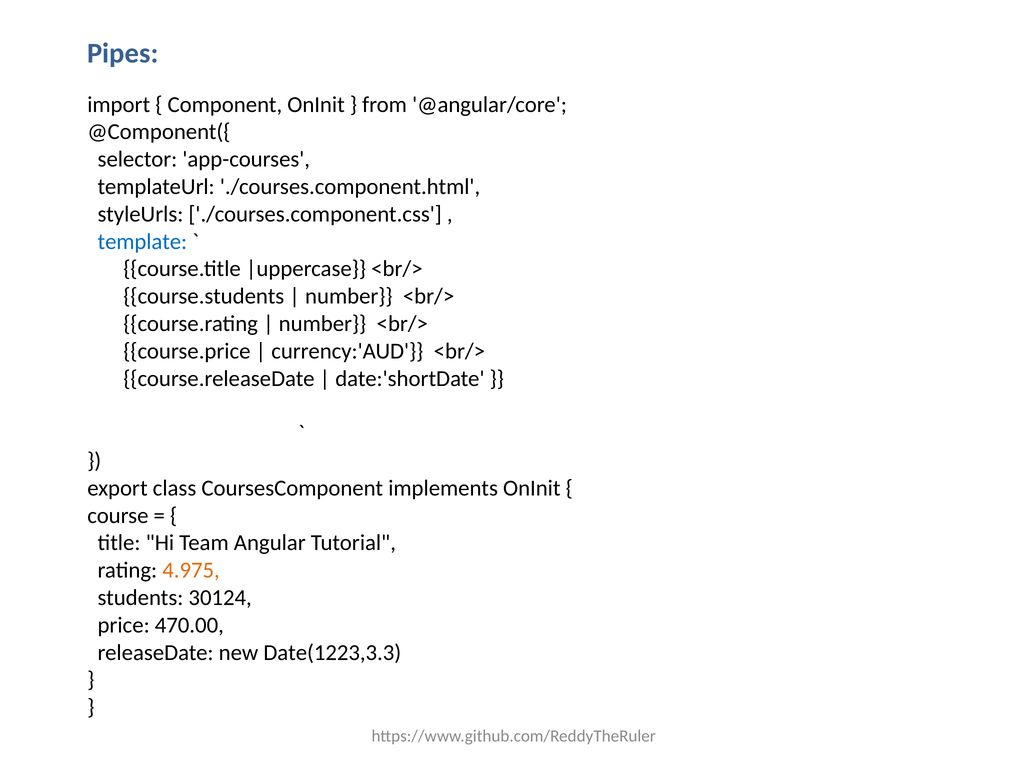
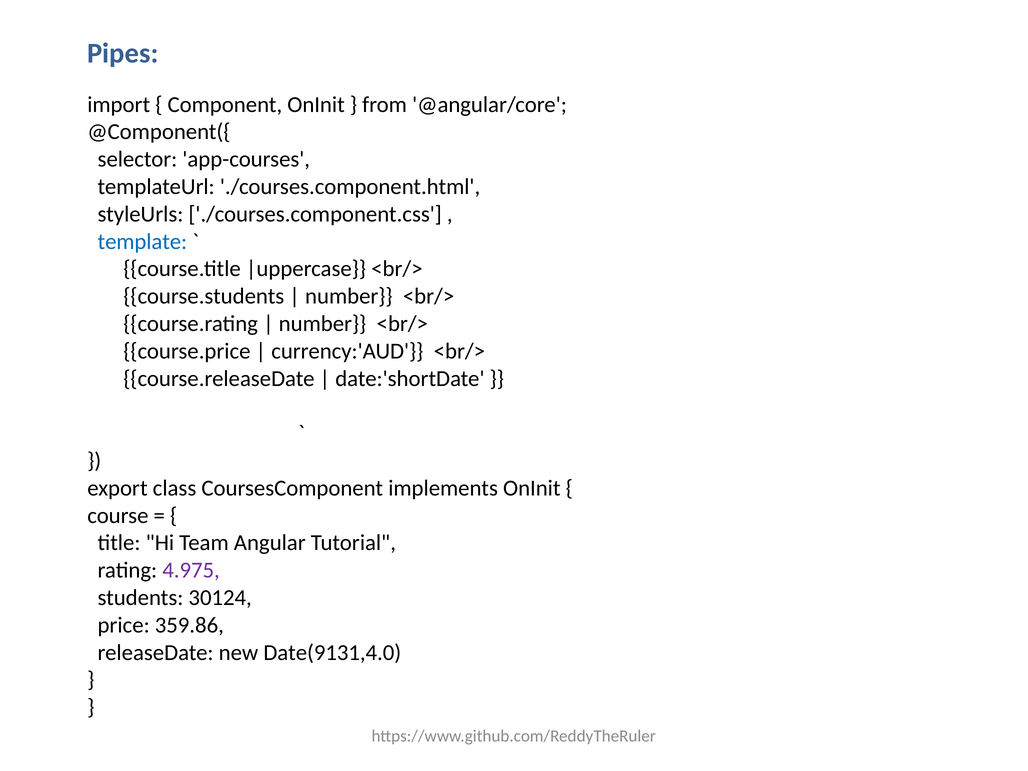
4.975 colour: orange -> purple
470.00: 470.00 -> 359.86
Date(1223,3.3: Date(1223,3.3 -> Date(9131,4.0
